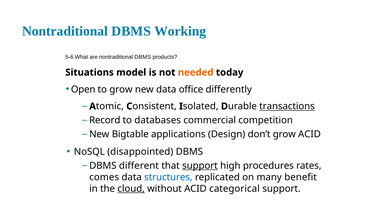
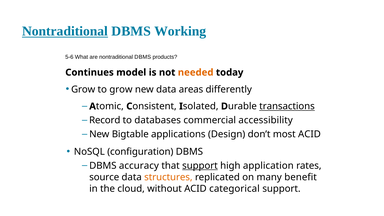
Nontraditional at (65, 31) underline: none -> present
Situations: Situations -> Continues
Open at (83, 89): Open -> Grow
office: office -> areas
competition: competition -> accessibility
don’t grow: grow -> most
disappointed: disappointed -> configuration
different: different -> accuracy
procedures: procedures -> application
comes: comes -> source
structures colour: blue -> orange
cloud underline: present -> none
